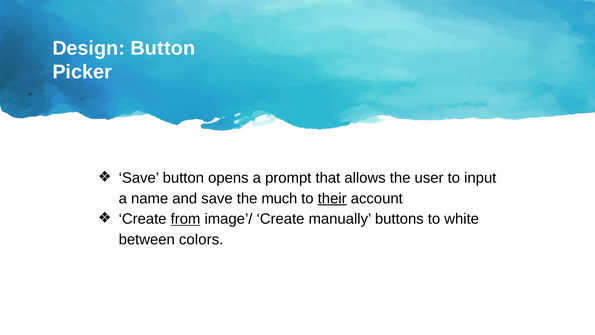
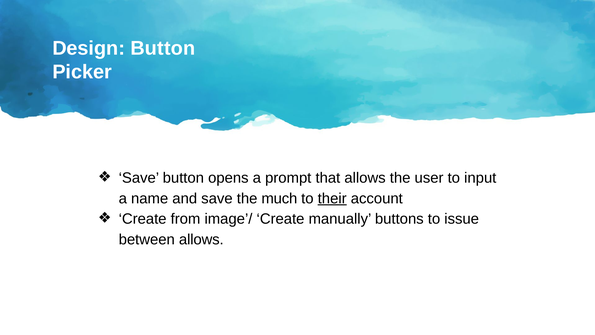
from underline: present -> none
white: white -> issue
between colors: colors -> allows
